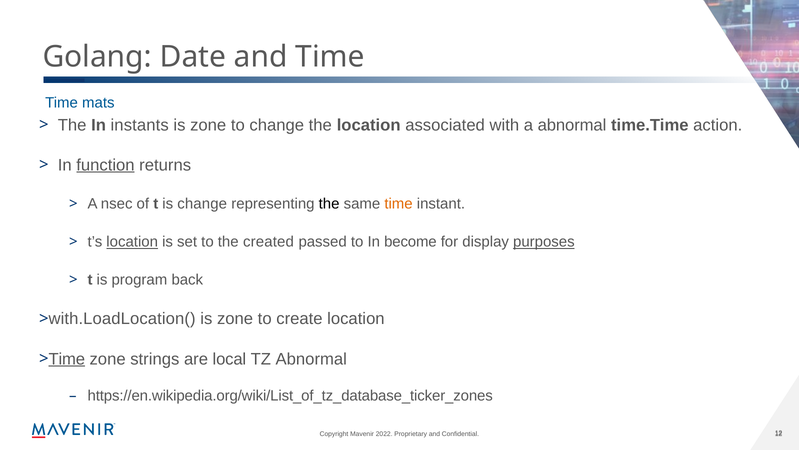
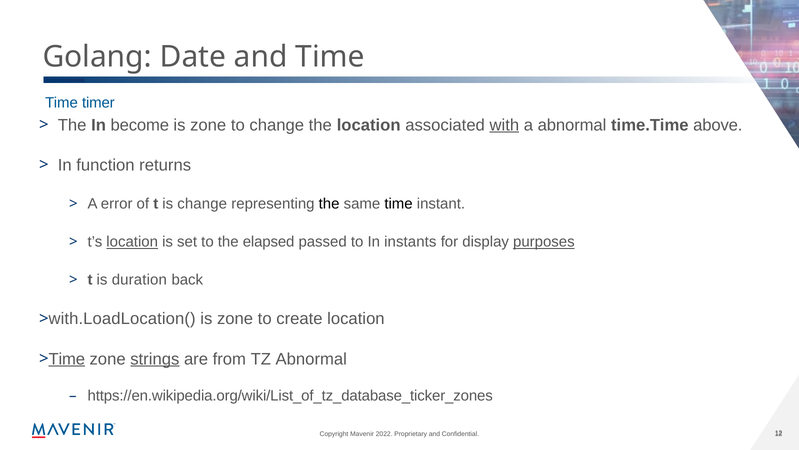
mats: mats -> timer
instants: instants -> become
with underline: none -> present
action: action -> above
function underline: present -> none
nsec: nsec -> error
time at (399, 204) colour: orange -> black
created: created -> elapsed
become: become -> instants
program: program -> duration
strings underline: none -> present
local: local -> from
